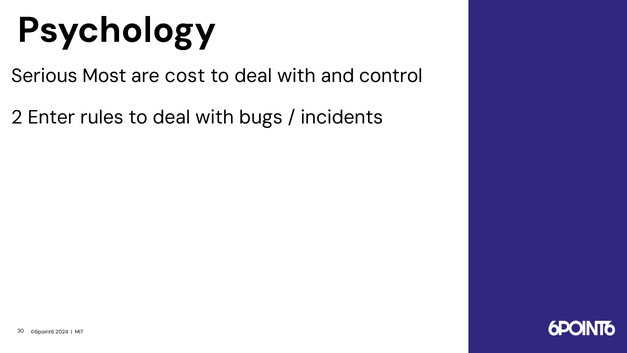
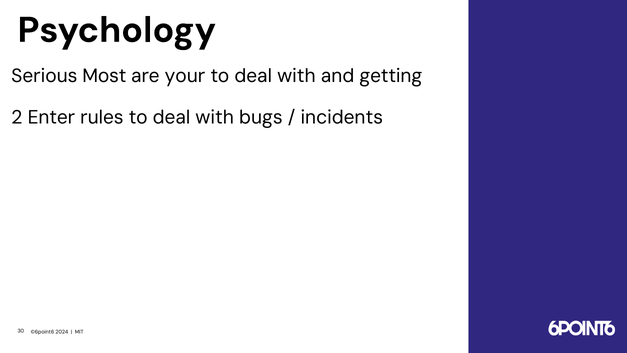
cost: cost -> your
control: control -> getting
